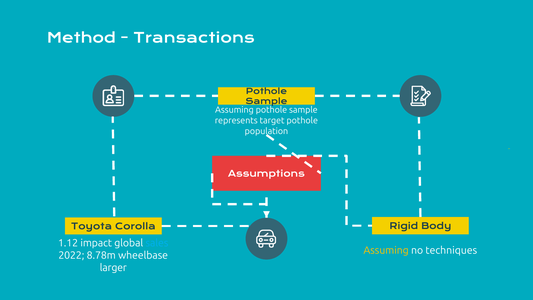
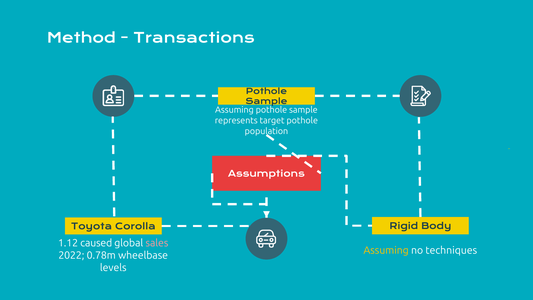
impact: impact -> caused
sales colour: light blue -> pink
8.78m: 8.78m -> 0.78m
larger: larger -> levels
